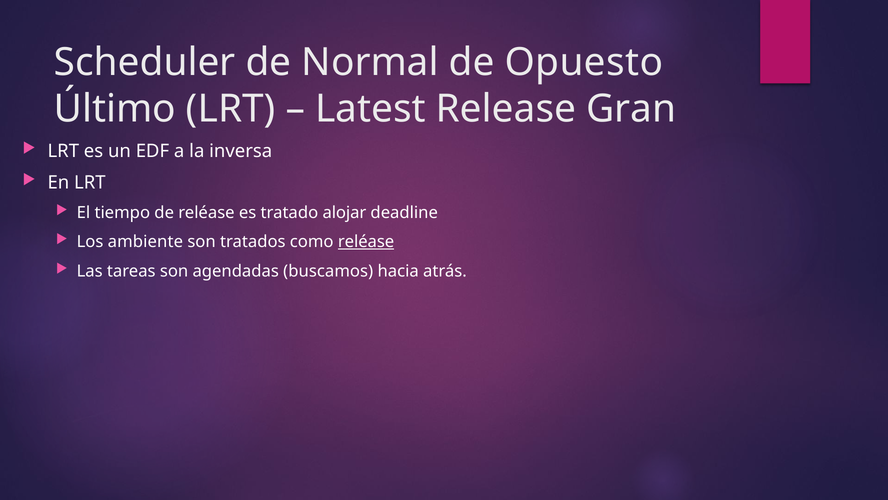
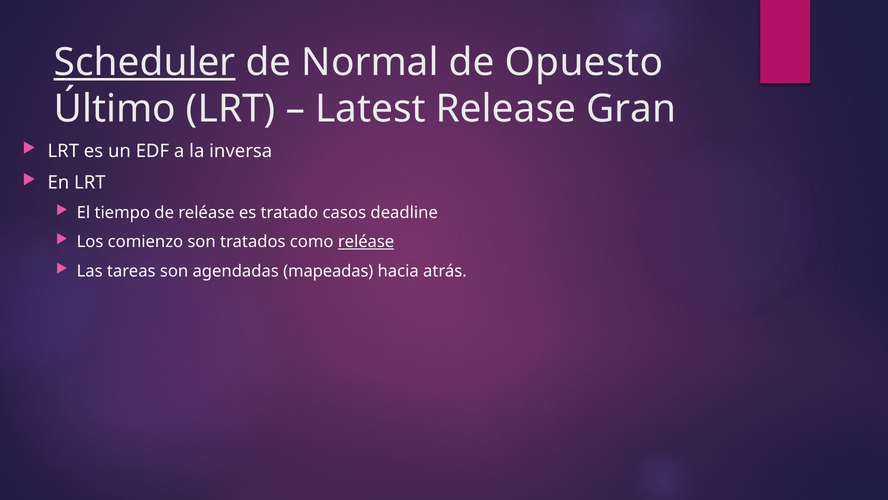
Scheduler underline: none -> present
alojar: alojar -> casos
ambiente: ambiente -> comienzo
buscamos: buscamos -> mapeadas
